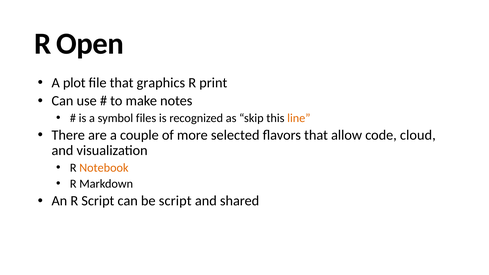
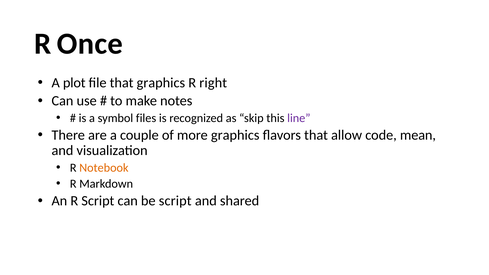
Open: Open -> Once
print: print -> right
line colour: orange -> purple
more selected: selected -> graphics
cloud: cloud -> mean
